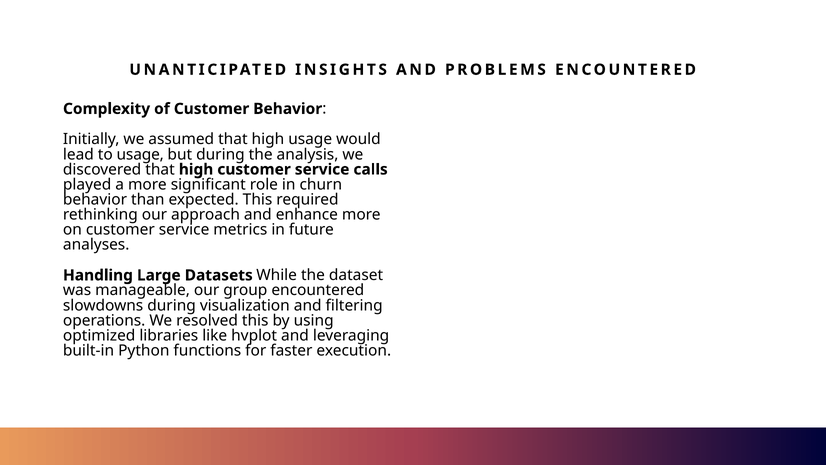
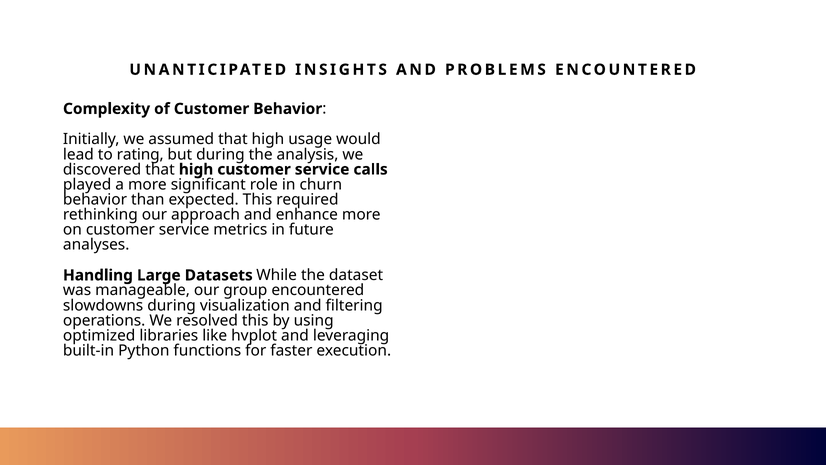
to usage: usage -> rating
